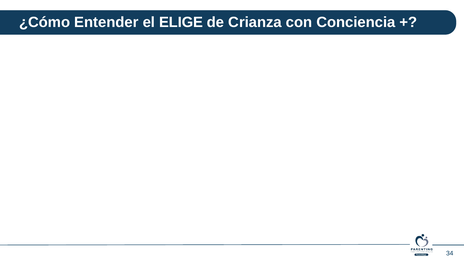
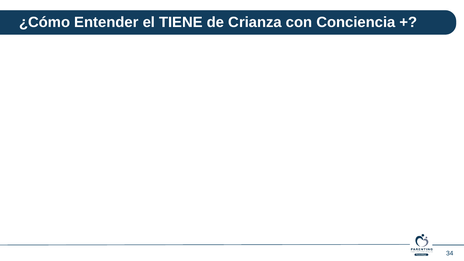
ELIGE: ELIGE -> TIENE
